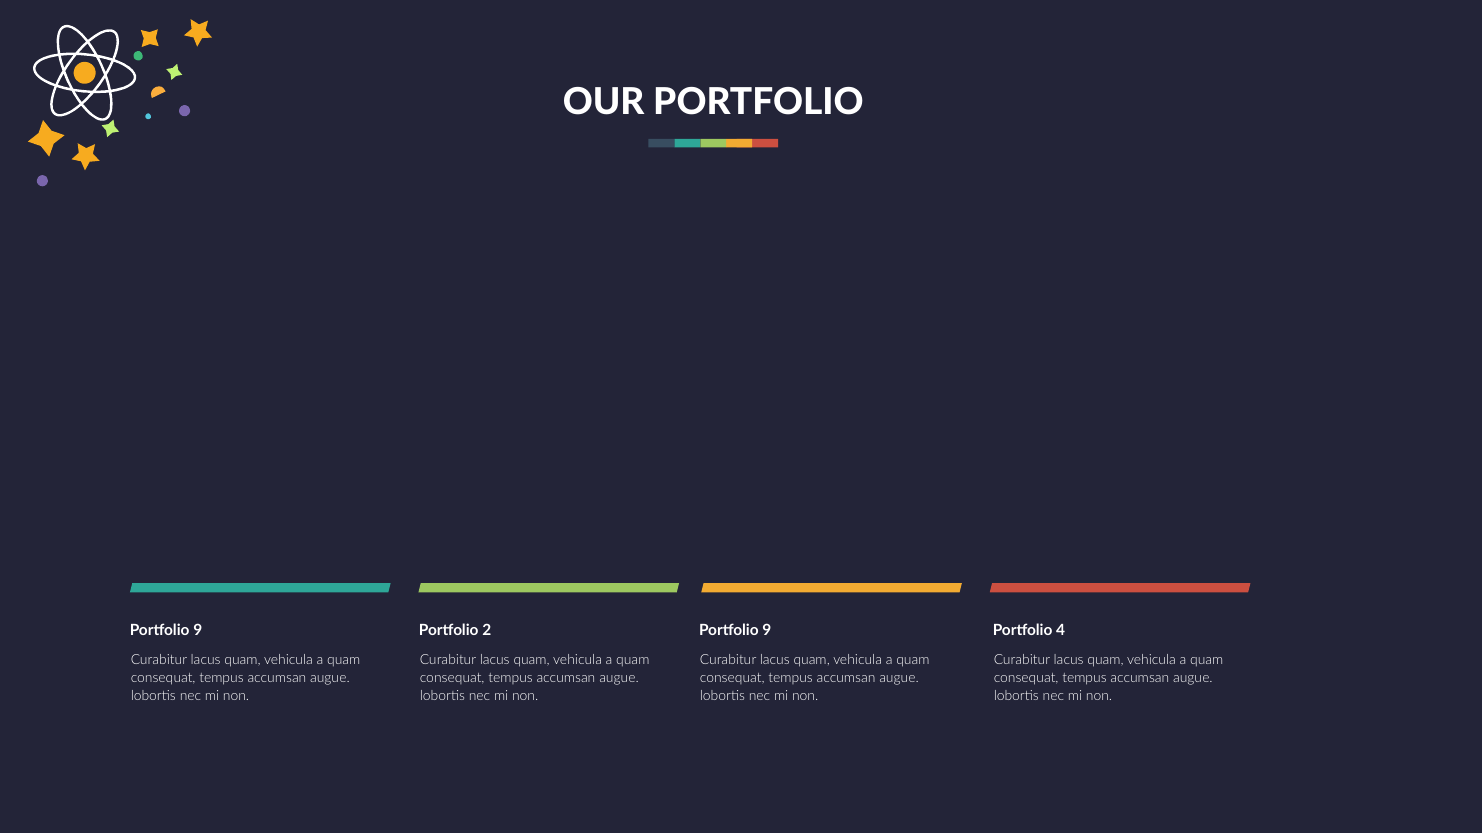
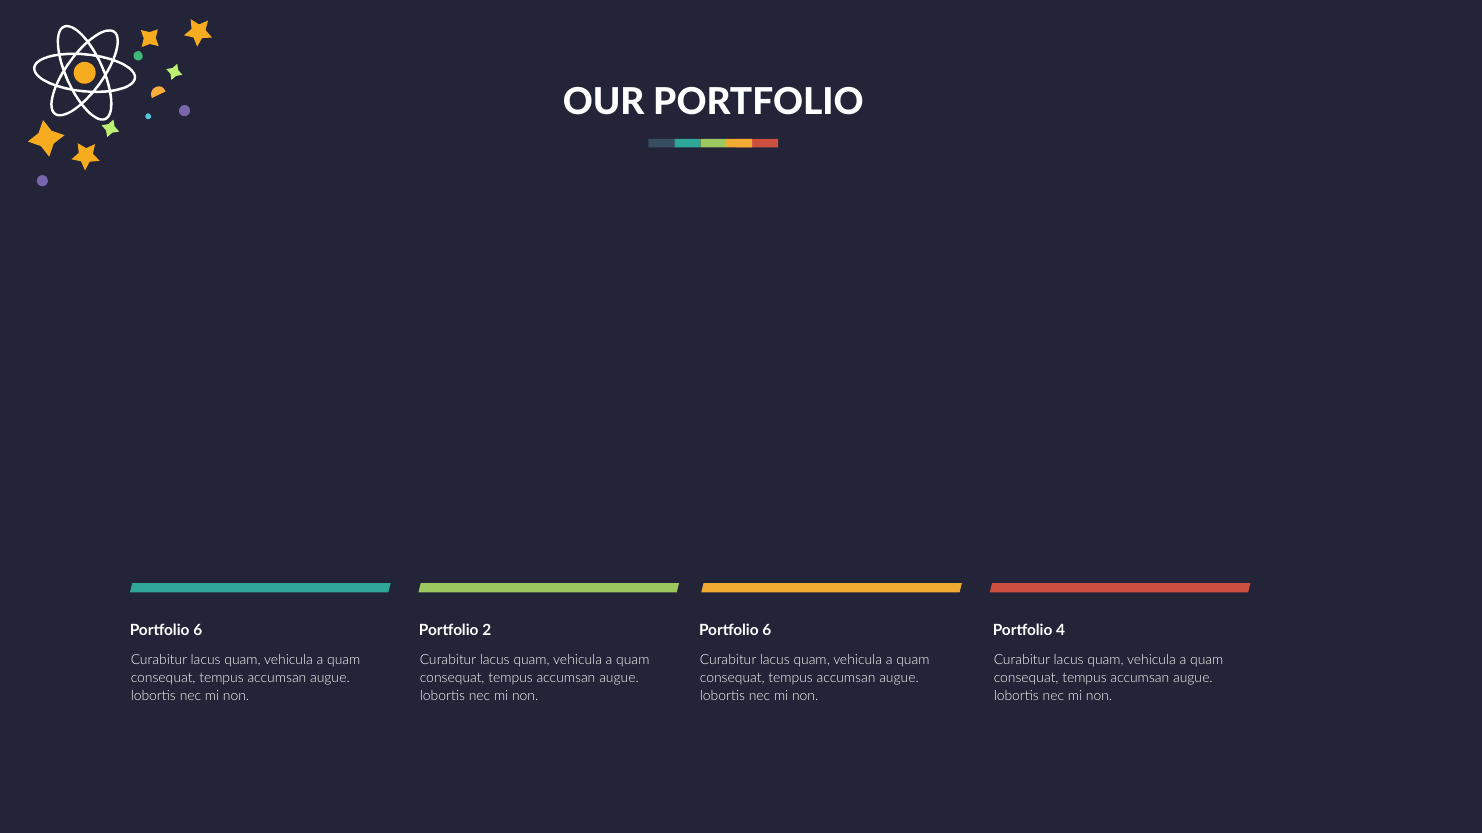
9 at (198, 630): 9 -> 6
9 at (767, 630): 9 -> 6
